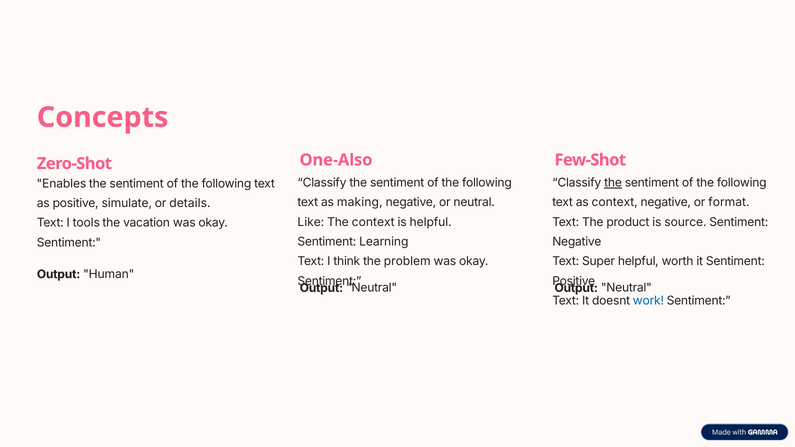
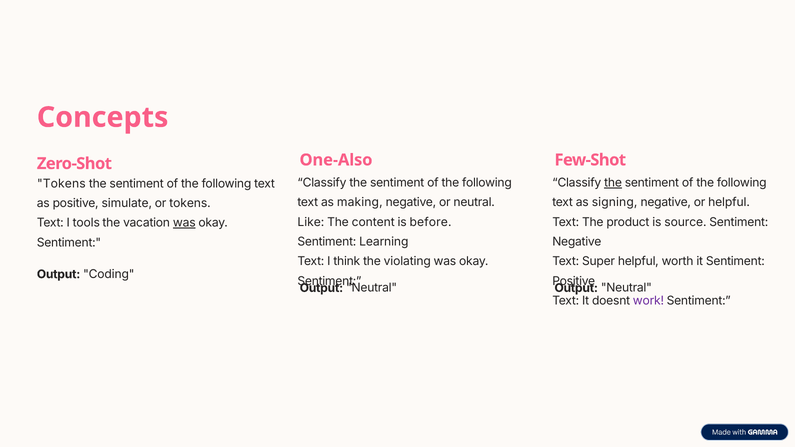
Enables at (61, 184): Enables -> Tokens
as context: context -> signing
or format: format -> helpful
or details: details -> tokens
The context: context -> content
is helpful: helpful -> before
was at (184, 223) underline: none -> present
problem: problem -> violating
Human: Human -> Coding
work colour: blue -> purple
